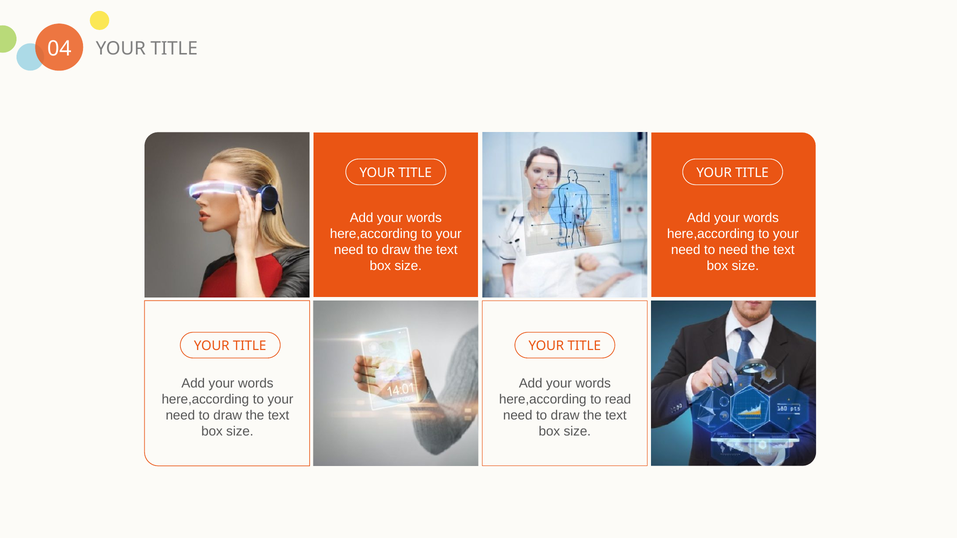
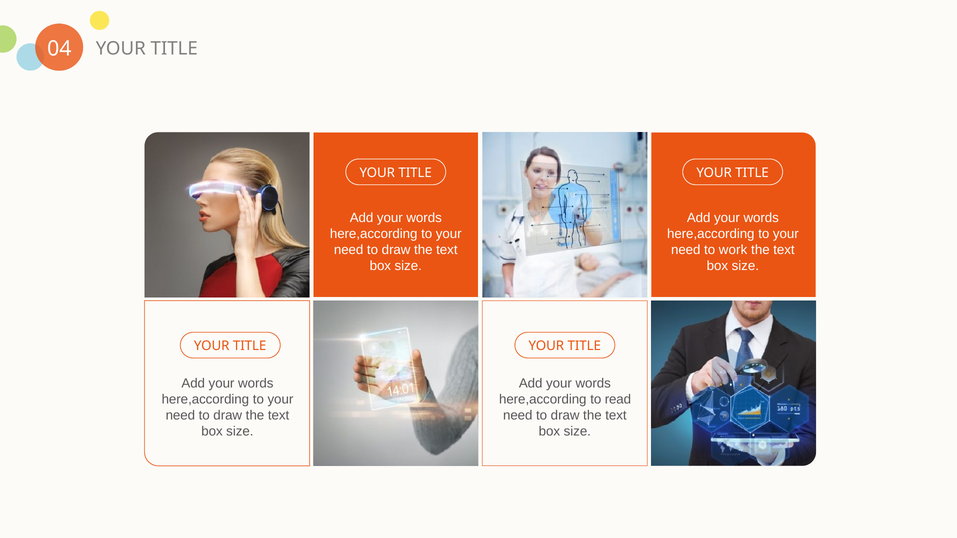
to need: need -> work
